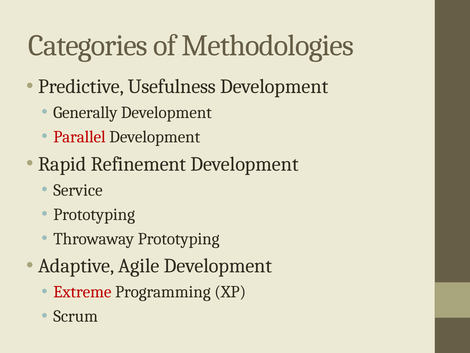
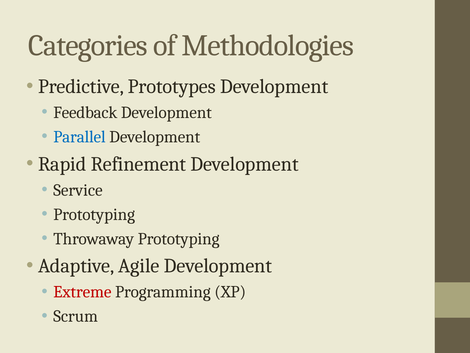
Usefulness: Usefulness -> Prototypes
Generally: Generally -> Feedback
Parallel colour: red -> blue
